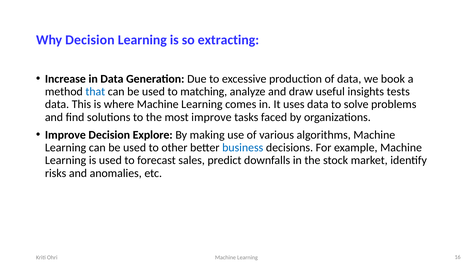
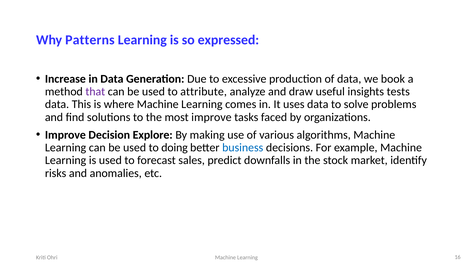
Why Decision: Decision -> Patterns
extracting: extracting -> expressed
that colour: blue -> purple
matching: matching -> attribute
other: other -> doing
